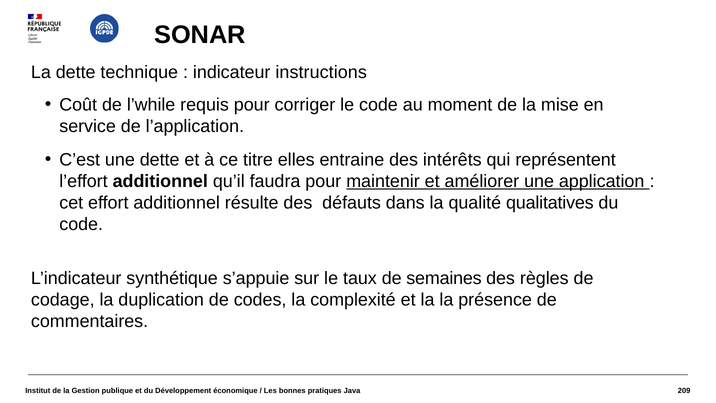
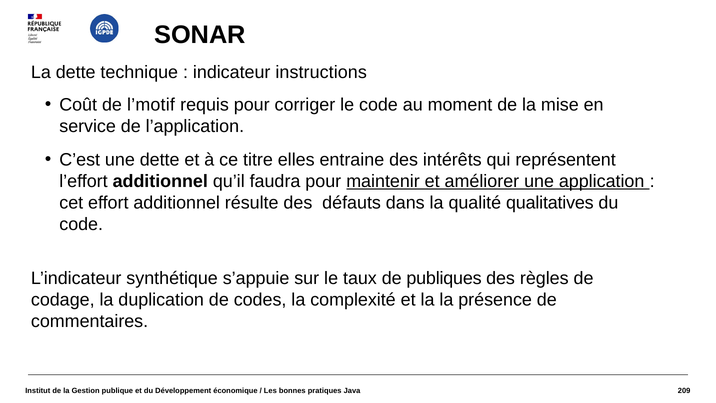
l’while: l’while -> l’motif
semaines: semaines -> publiques
